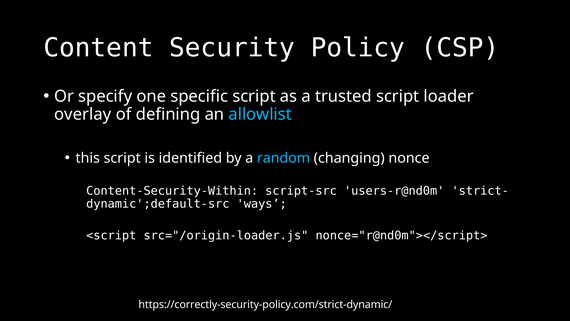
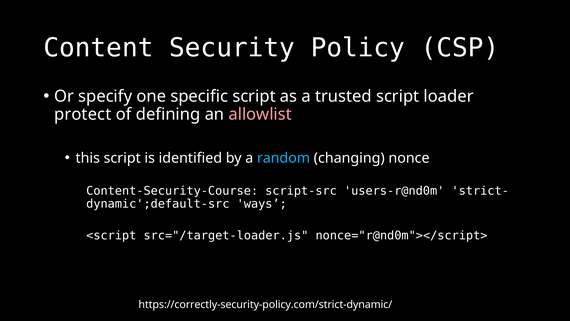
overlay: overlay -> protect
allowlist colour: light blue -> pink
Content-Security-Within: Content-Security-Within -> Content-Security-Course
src="/origin-loader.js: src="/origin-loader.js -> src="/target-loader.js
